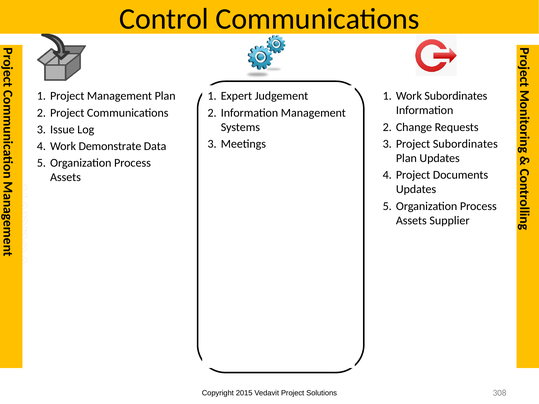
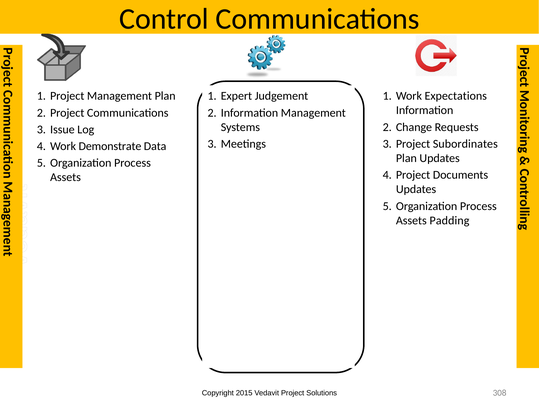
Work Subordinates: Subordinates -> Expectations
Supplier: Supplier -> Padding
